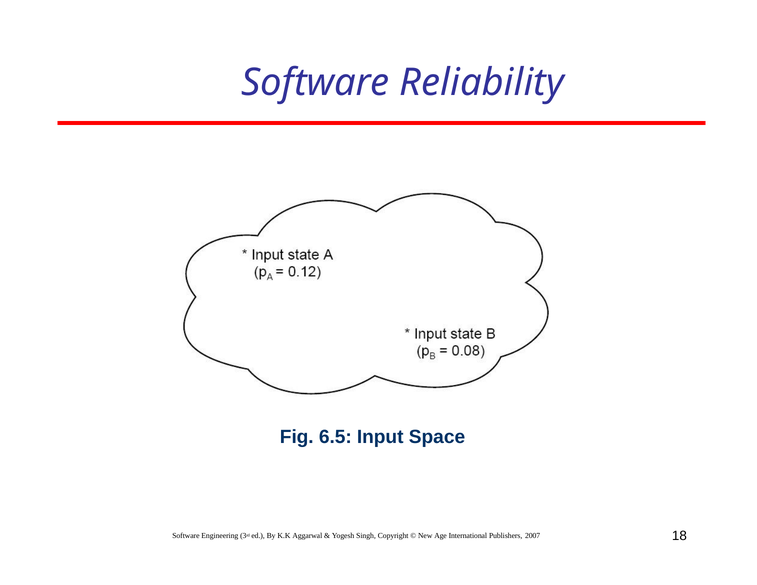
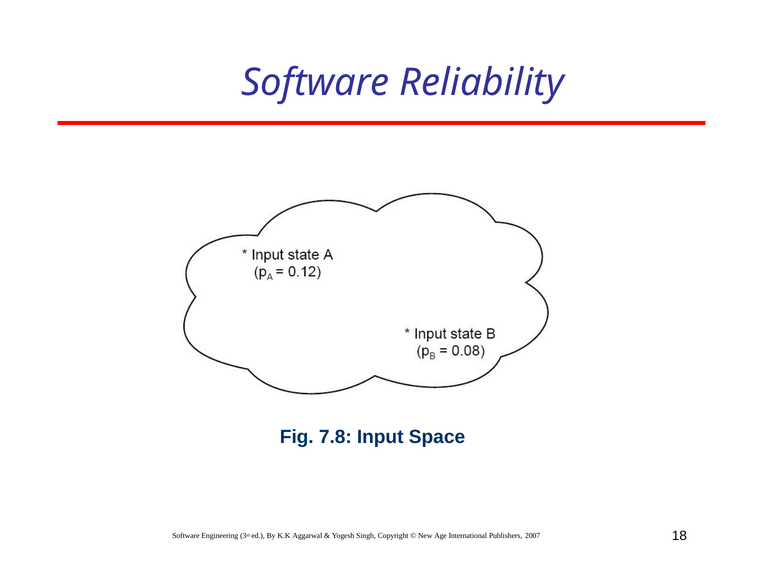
6.5: 6.5 -> 7.8
